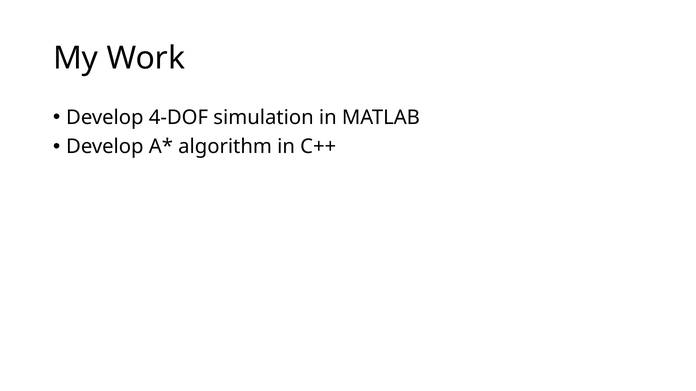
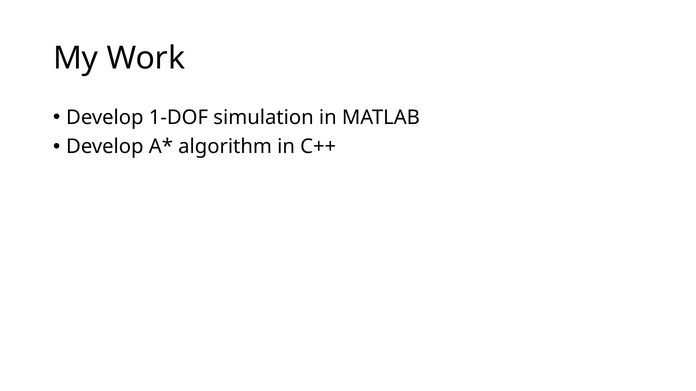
4-DOF: 4-DOF -> 1-DOF
